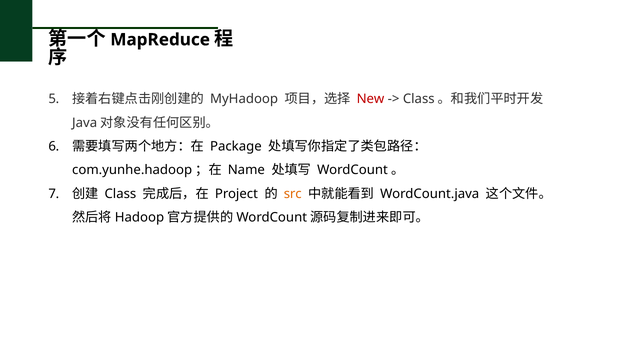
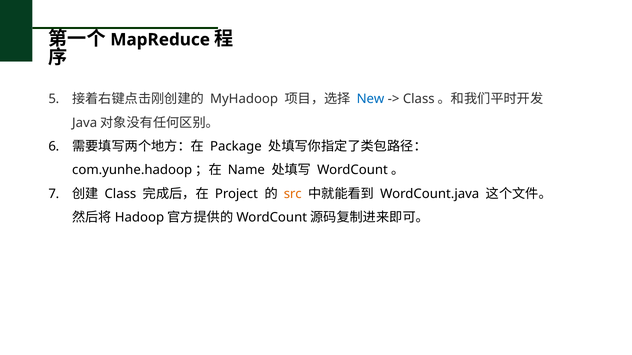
New colour: red -> blue
